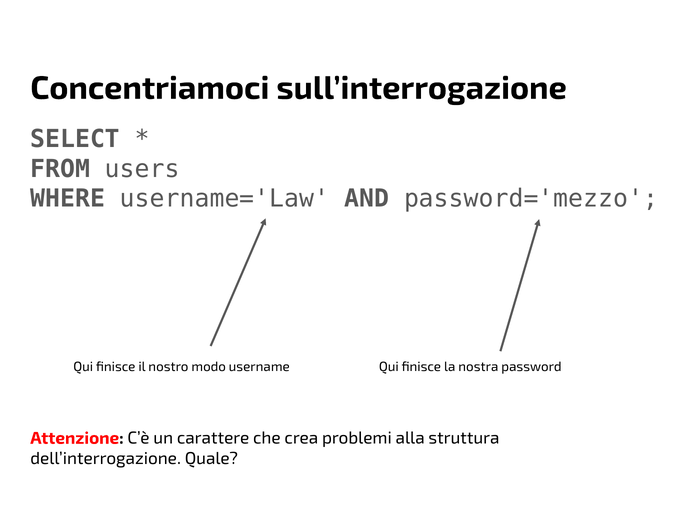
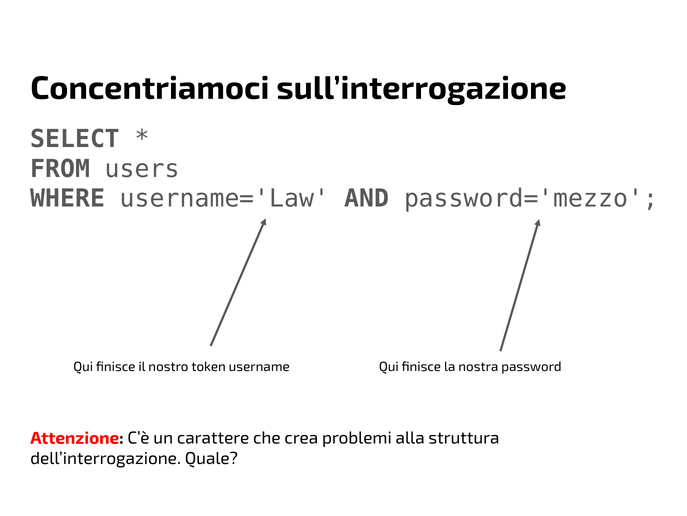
modo: modo -> token
